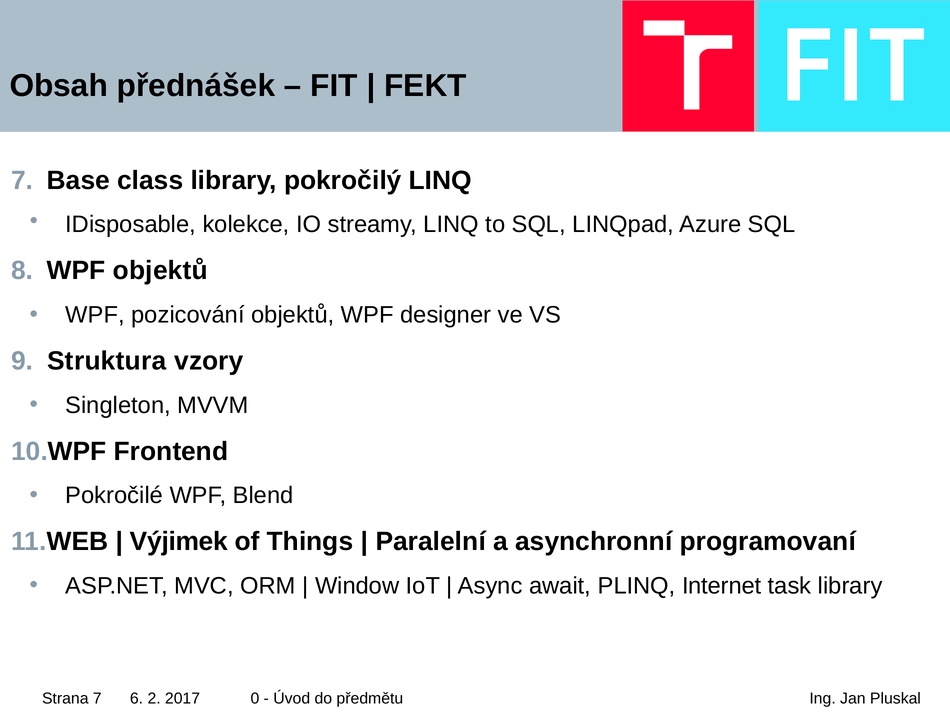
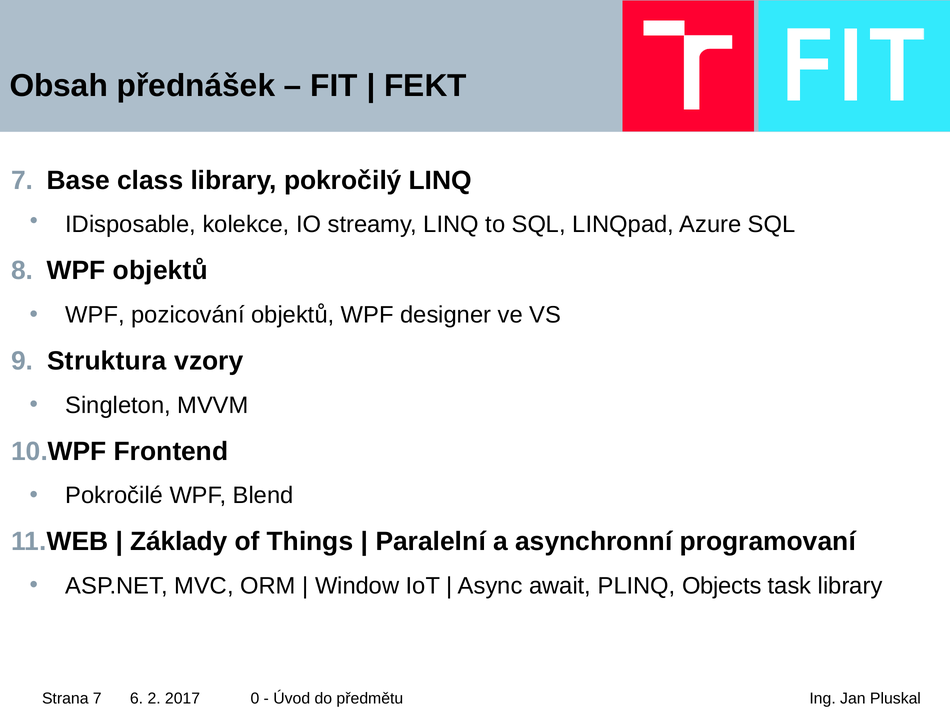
Výjimek: Výjimek -> Základy
Internet: Internet -> Objects
